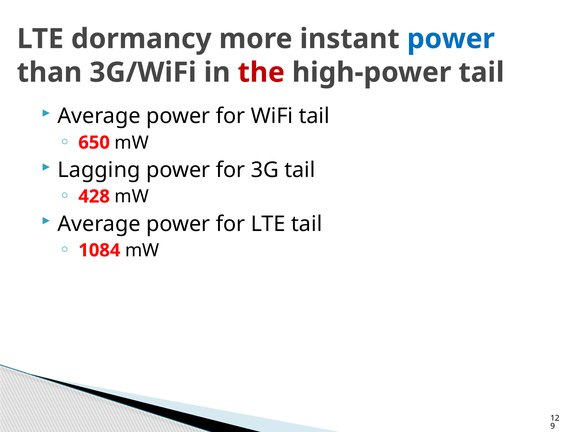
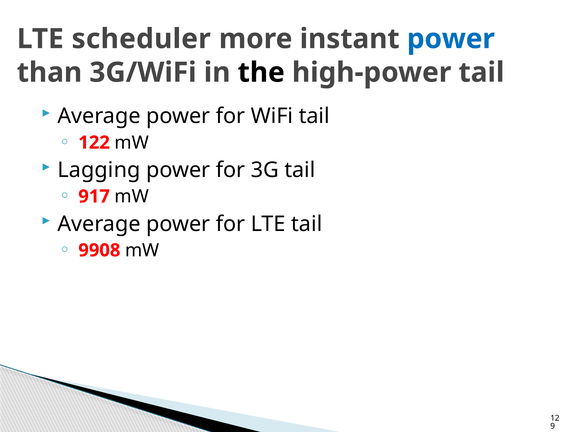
dormancy: dormancy -> scheduler
the colour: red -> black
650: 650 -> 122
428: 428 -> 917
1084: 1084 -> 9908
